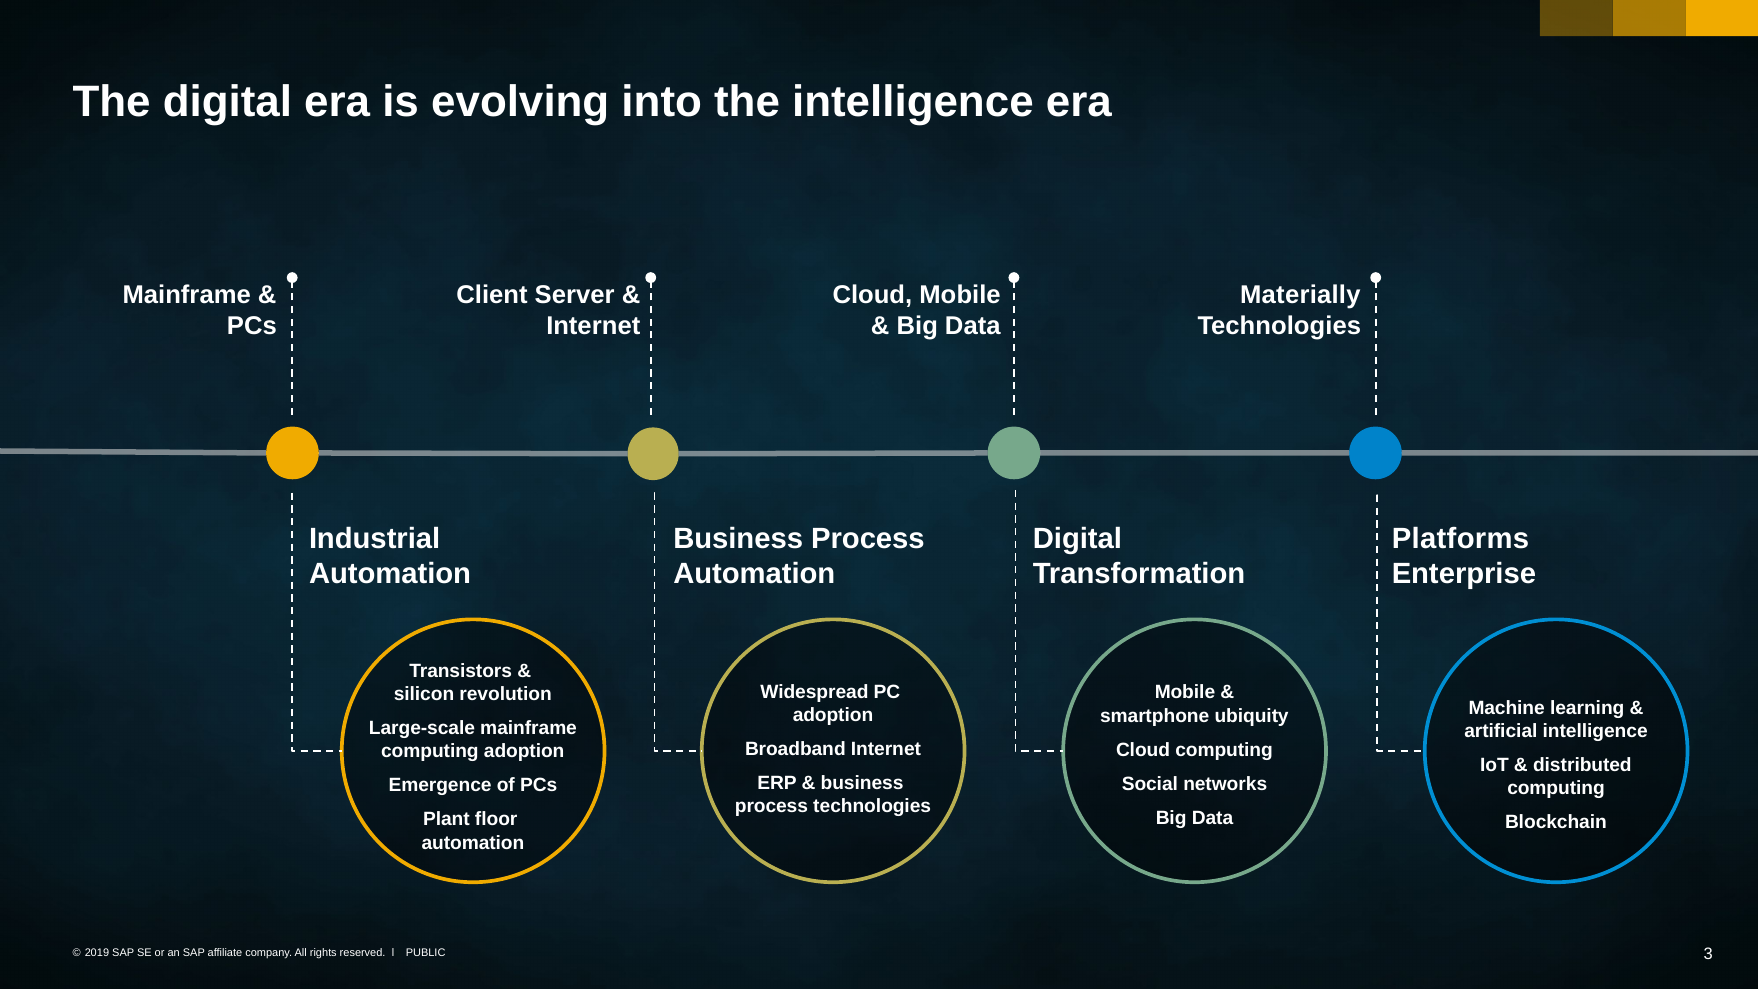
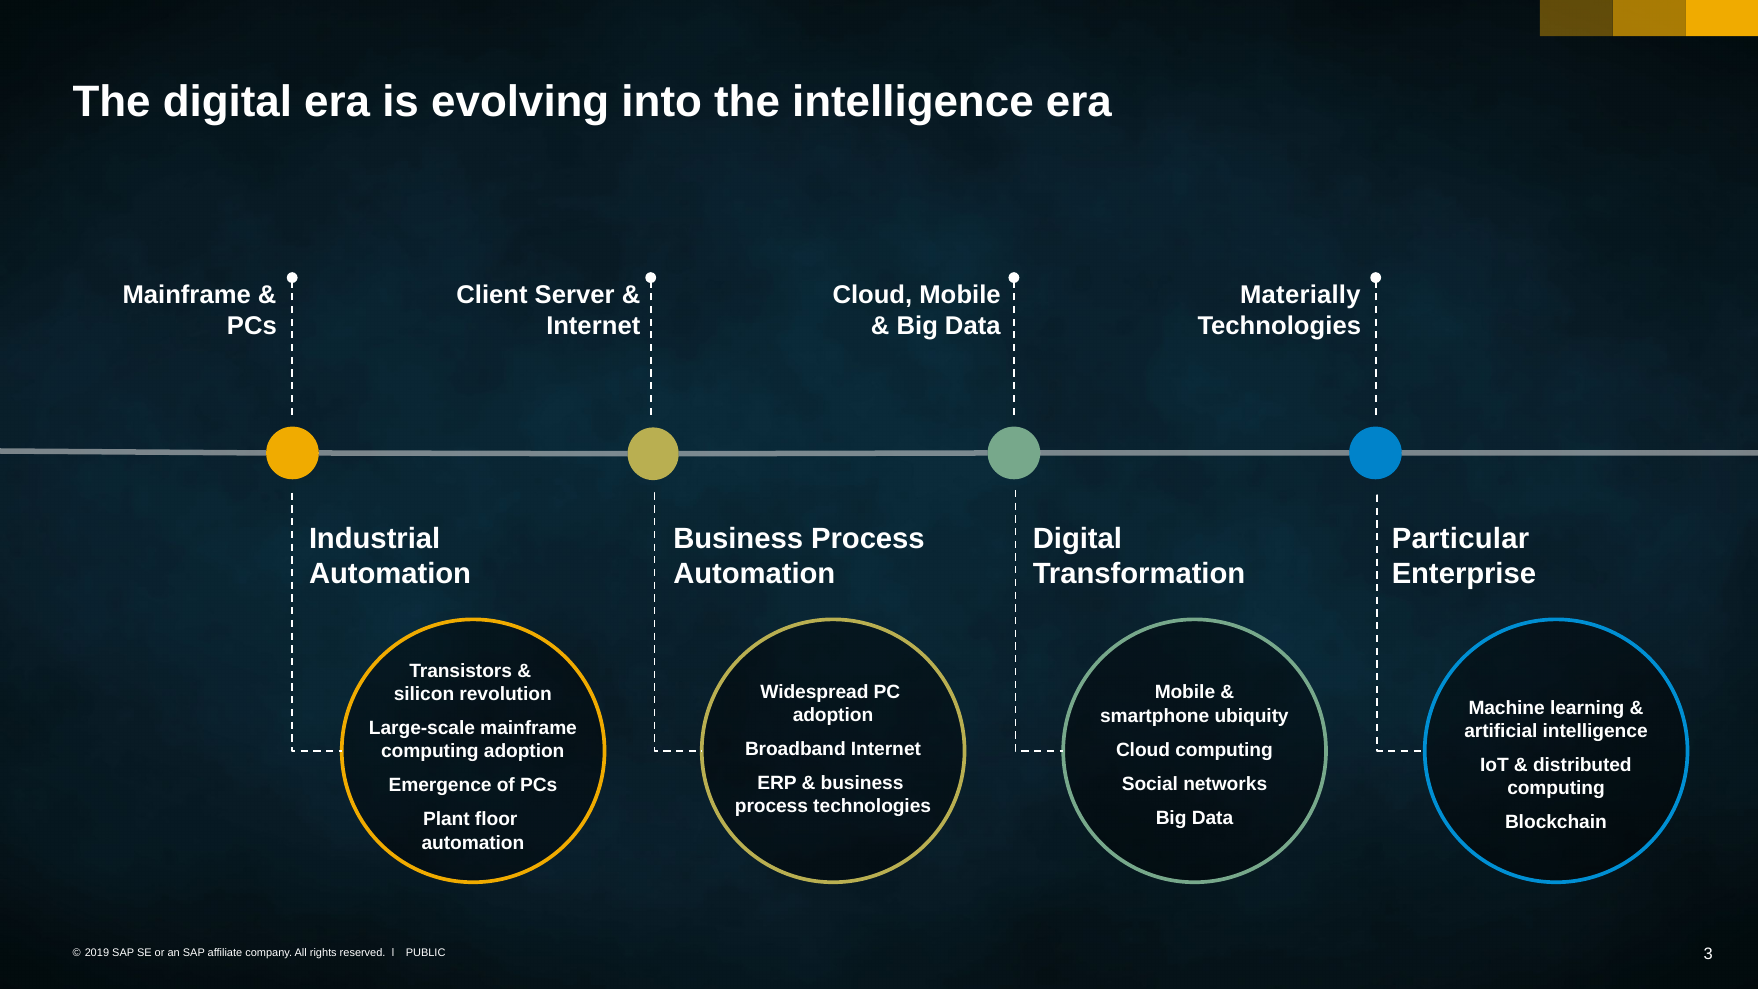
Platforms: Platforms -> Particular
